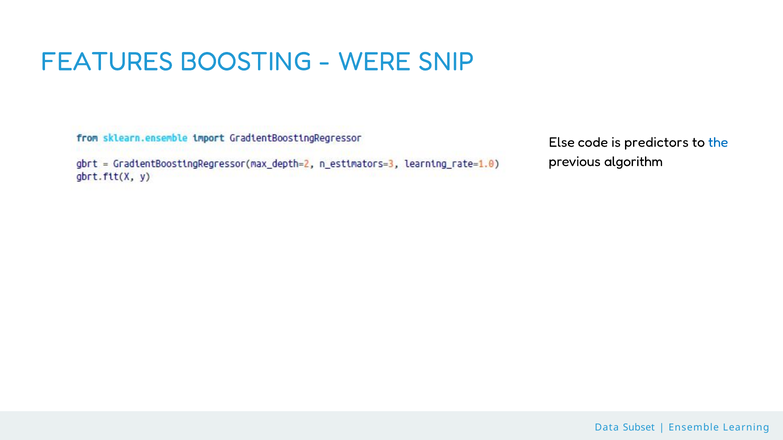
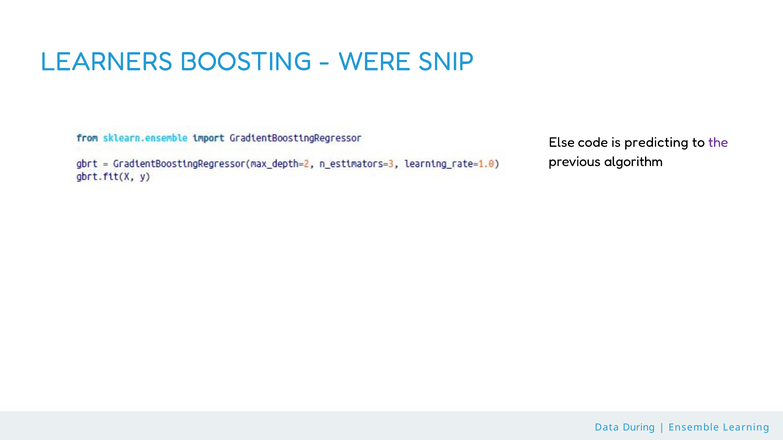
FEATURES: FEATURES -> LEARNERS
predictors: predictors -> predicting
the colour: blue -> purple
Subset: Subset -> During
